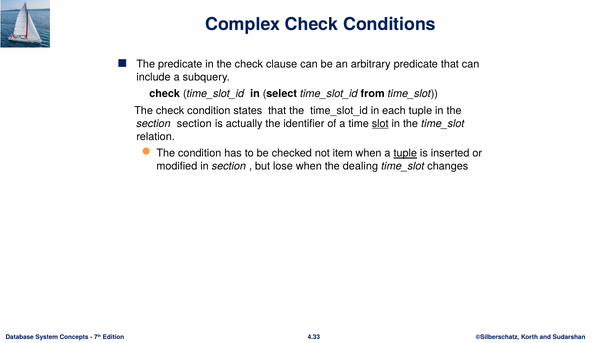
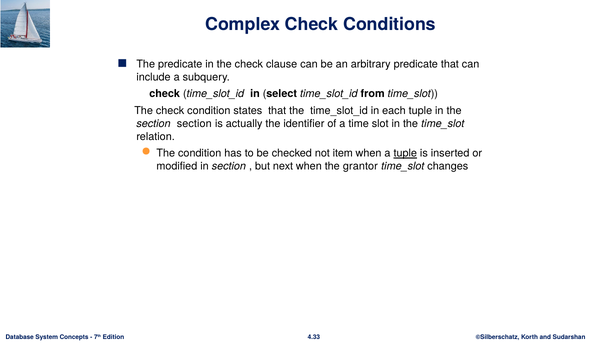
slot underline: present -> none
lose: lose -> next
dealing: dealing -> grantor
